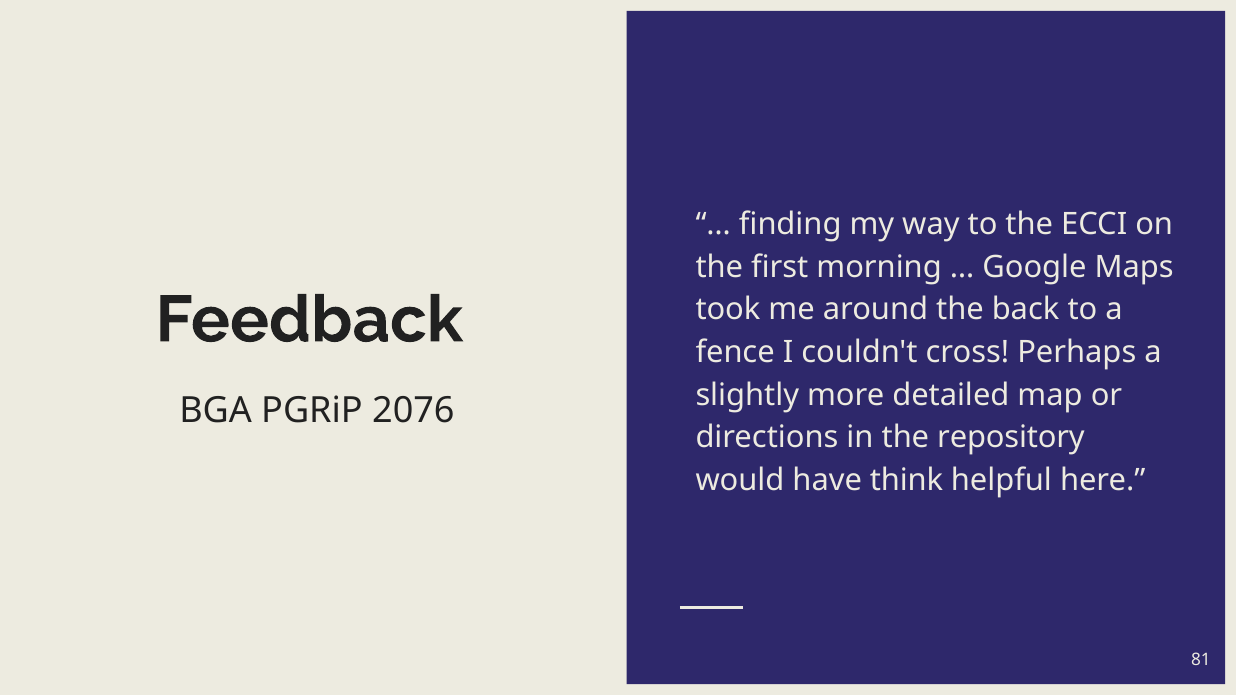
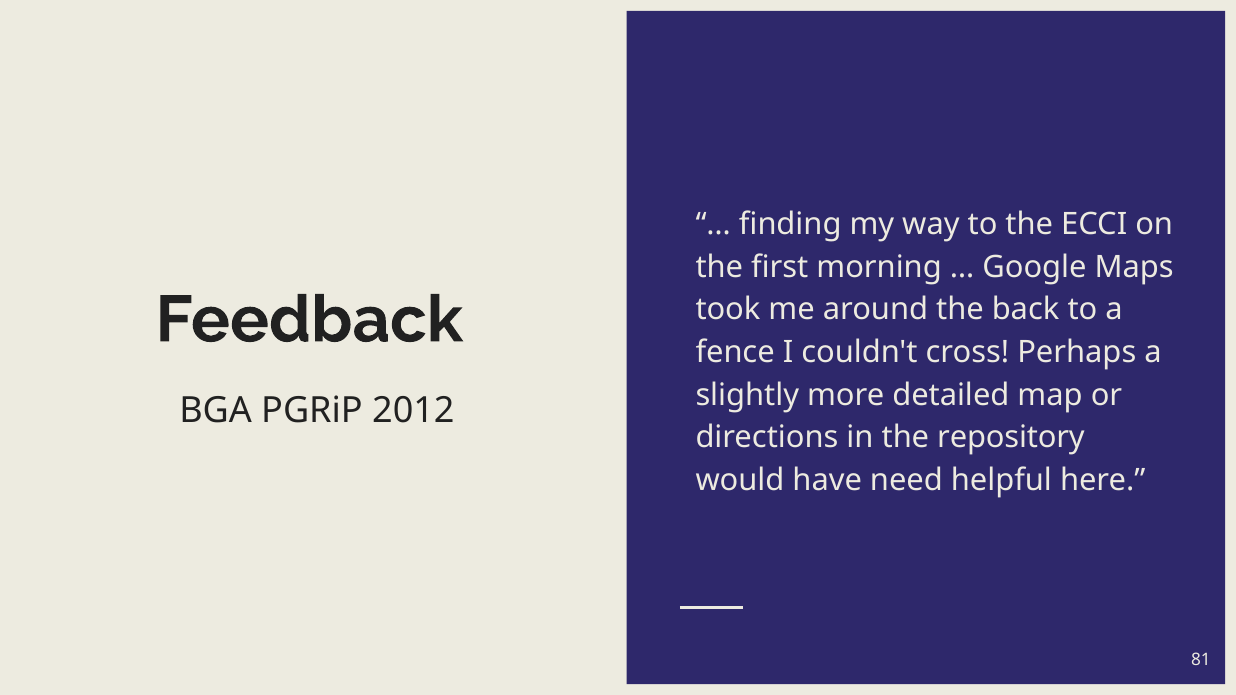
2076: 2076 -> 2012
think: think -> need
